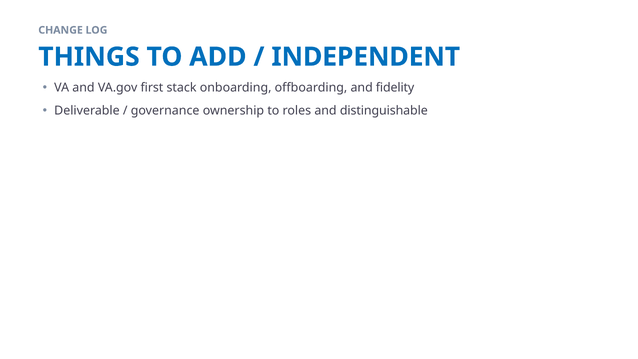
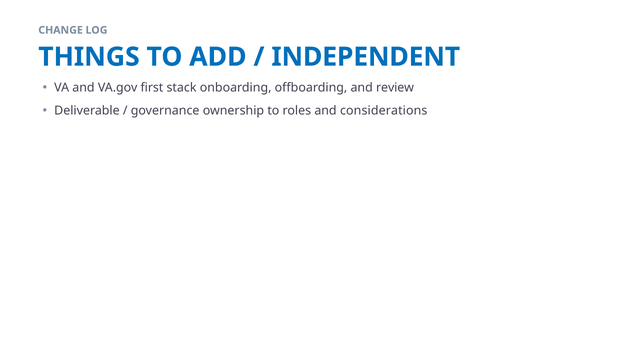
fidelity: fidelity -> review
distinguishable: distinguishable -> considerations
